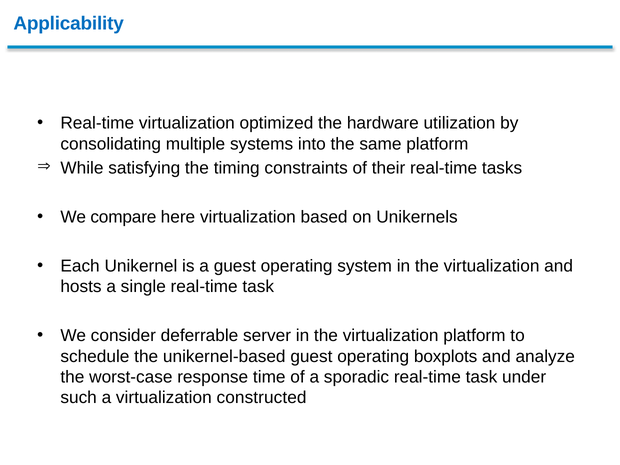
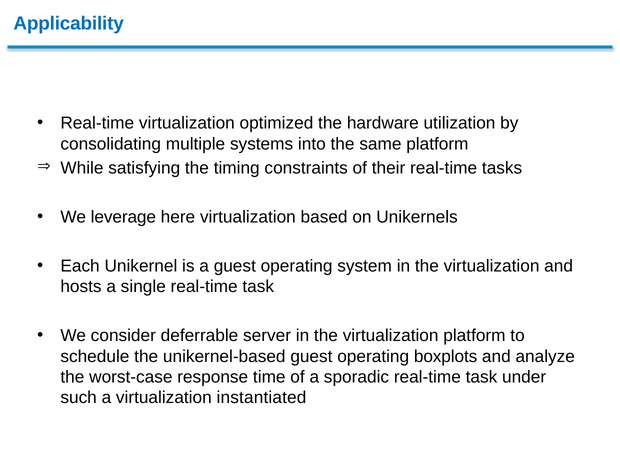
compare: compare -> leverage
constructed: constructed -> instantiated
